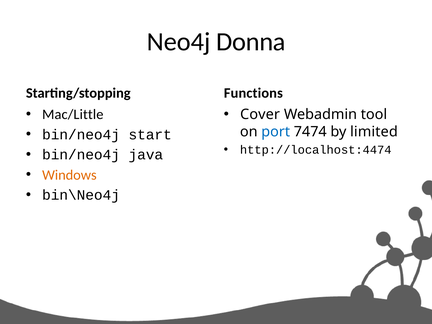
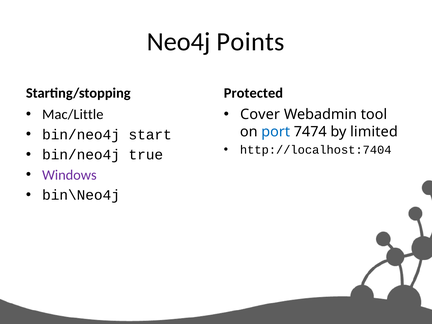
Donna: Donna -> Points
Functions: Functions -> Protected
http://localhost:4474: http://localhost:4474 -> http://localhost:7404
java: java -> true
Windows colour: orange -> purple
